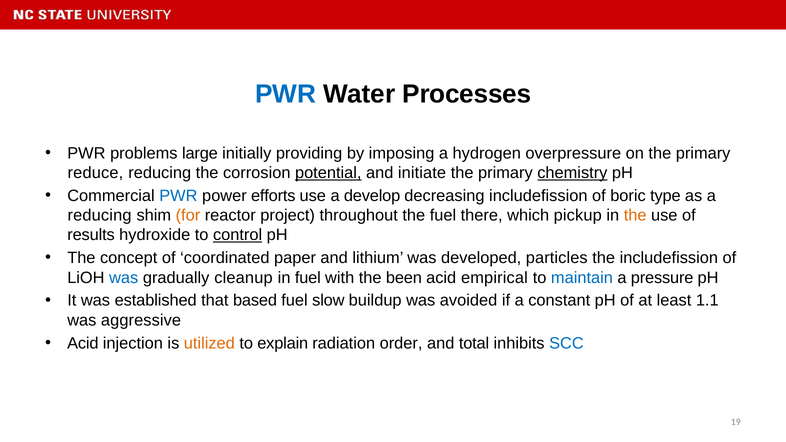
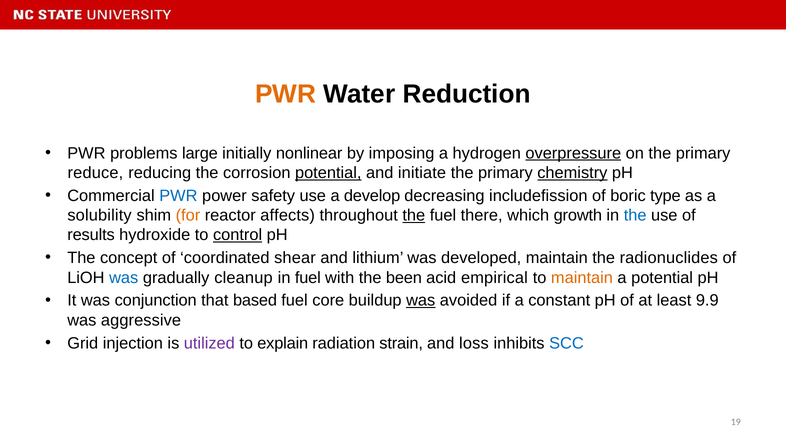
PWR at (286, 94) colour: blue -> orange
Processes: Processes -> Reduction
providing: providing -> nonlinear
overpressure underline: none -> present
efforts: efforts -> safety
reducing at (100, 215): reducing -> solubility
project: project -> affects
the at (414, 215) underline: none -> present
pickup: pickup -> growth
the at (635, 215) colour: orange -> blue
paper: paper -> shear
developed particles: particles -> maintain
the includefission: includefission -> radionuclides
maintain at (582, 278) colour: blue -> orange
a pressure: pressure -> potential
established: established -> conjunction
slow: slow -> core
was at (421, 301) underline: none -> present
1.1: 1.1 -> 9.9
Acid at (83, 343): Acid -> Grid
utilized colour: orange -> purple
order: order -> strain
total: total -> loss
